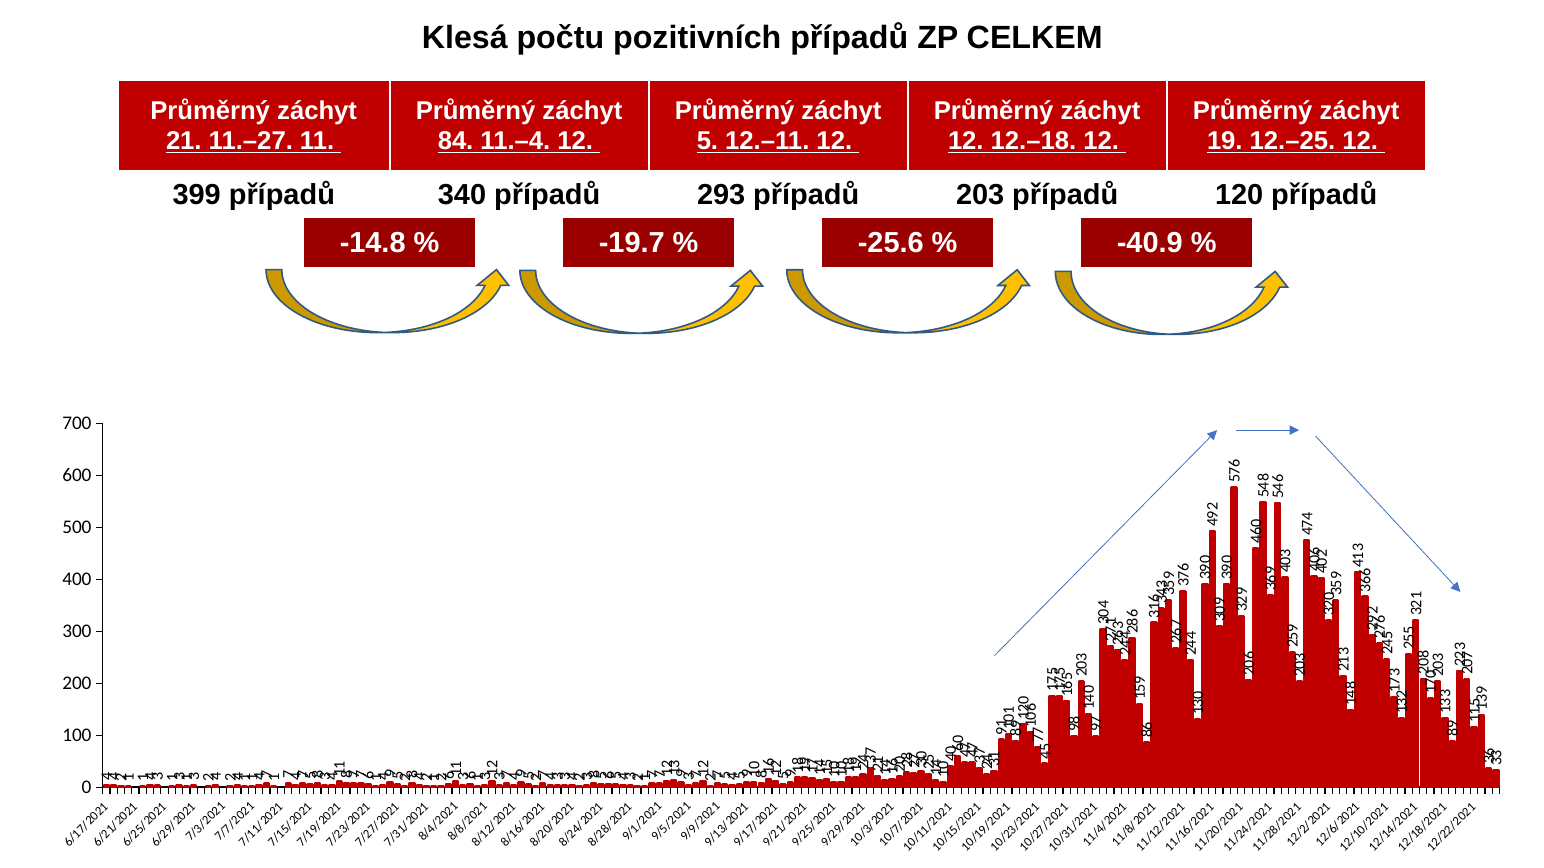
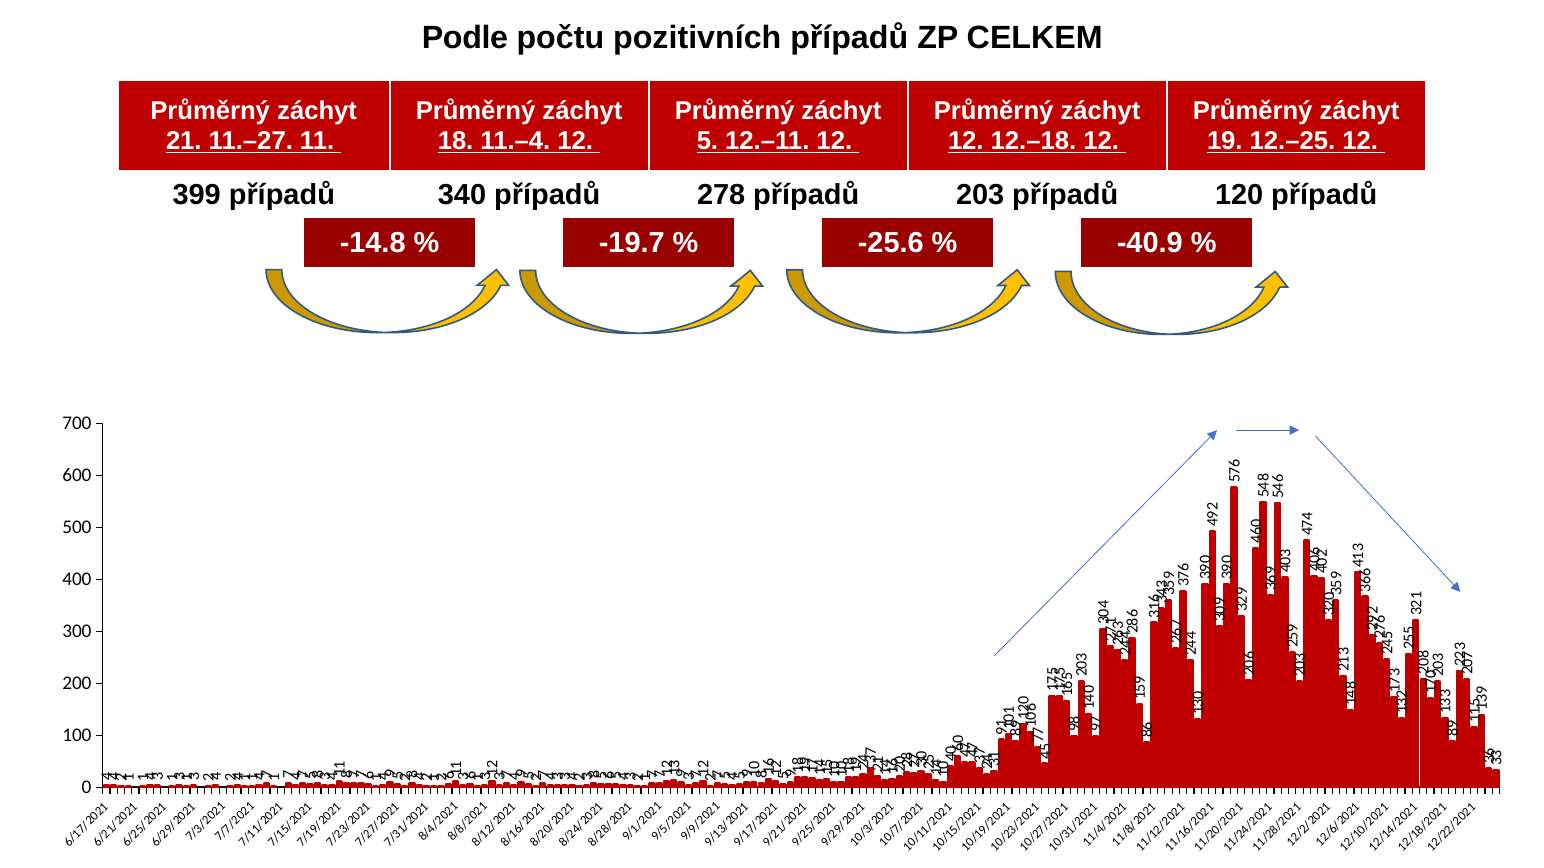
Klesá: Klesá -> Podle
84: 84 -> 18
293: 293 -> 278
